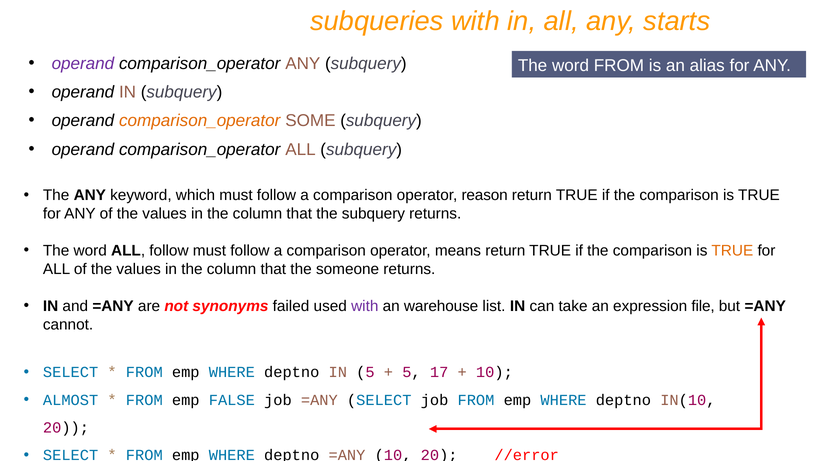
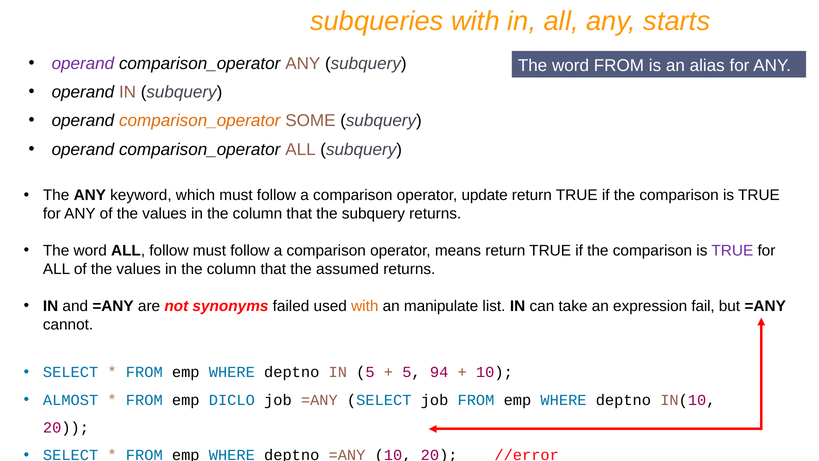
reason: reason -> update
TRUE at (732, 251) colour: orange -> purple
someone: someone -> assumed
with at (365, 306) colour: purple -> orange
warehouse: warehouse -> manipulate
file: file -> fail
17: 17 -> 94
FALSE: FALSE -> DICLO
